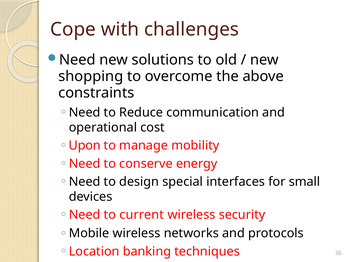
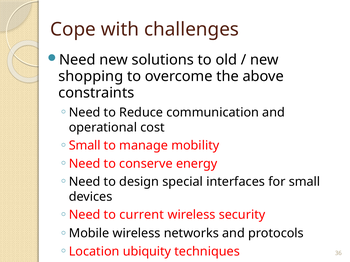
Upon at (85, 146): Upon -> Small
banking: banking -> ubiquity
